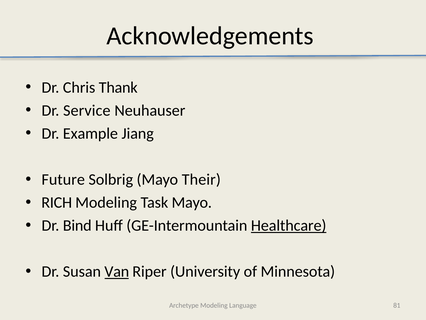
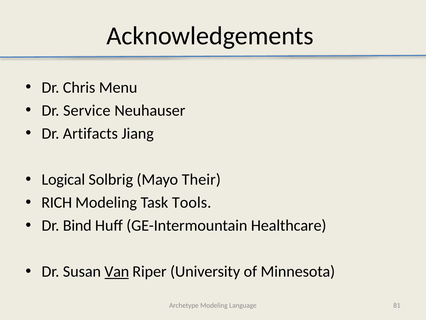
Thank: Thank -> Menu
Example: Example -> Artifacts
Future: Future -> Logical
Task Mayo: Mayo -> Tools
Healthcare underline: present -> none
